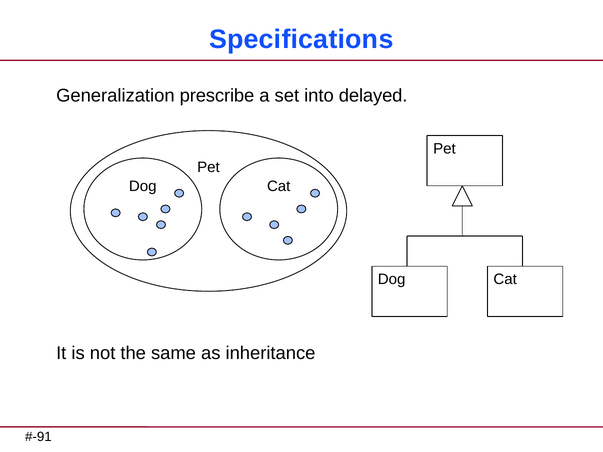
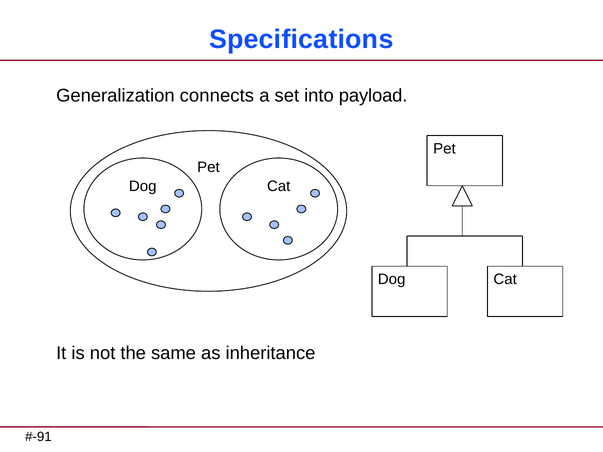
prescribe: prescribe -> connects
delayed: delayed -> payload
